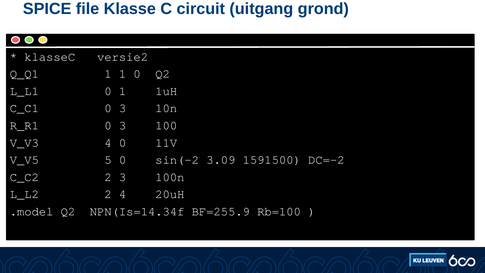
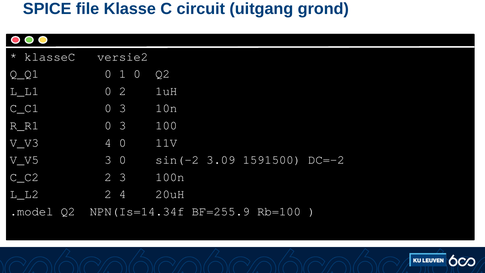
Q_Q1 1: 1 -> 0
0 1: 1 -> 2
V_V5 5: 5 -> 3
